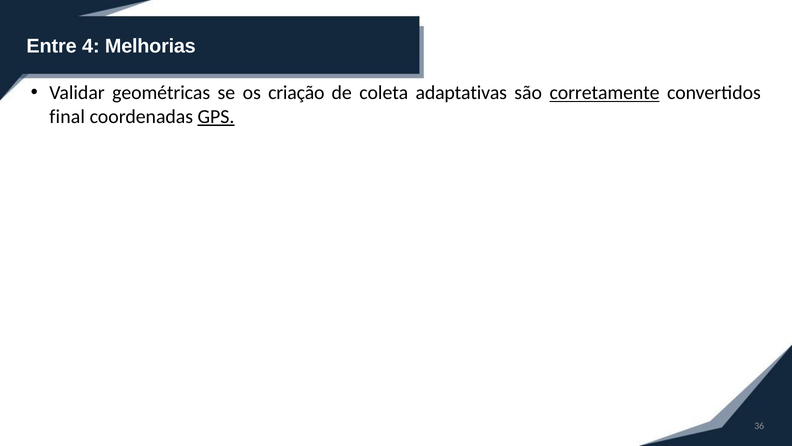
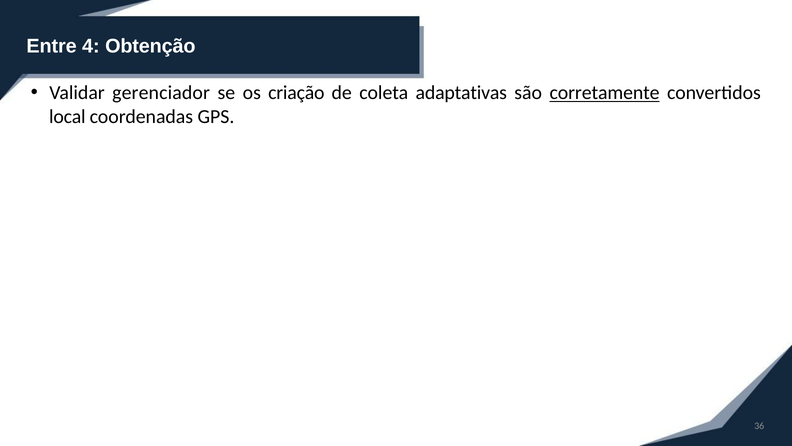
Melhorias: Melhorias -> Obtenção
geométricas: geométricas -> gerenciador
final: final -> local
GPS underline: present -> none
